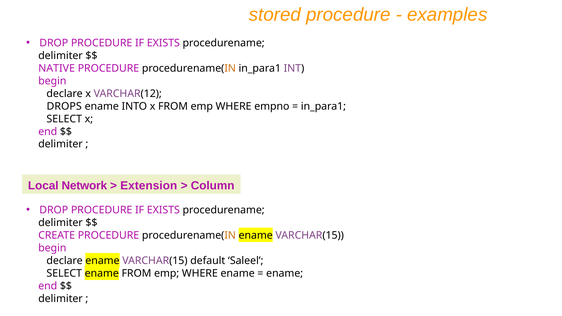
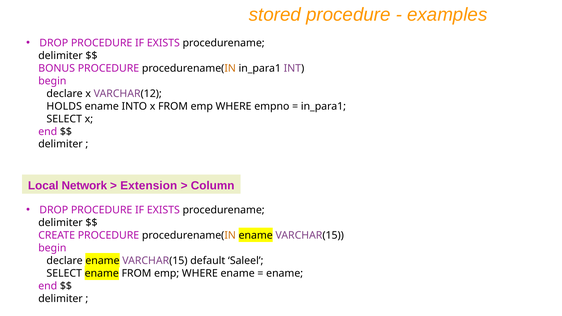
NATIVE: NATIVE -> BONUS
DROPS: DROPS -> HOLDS
